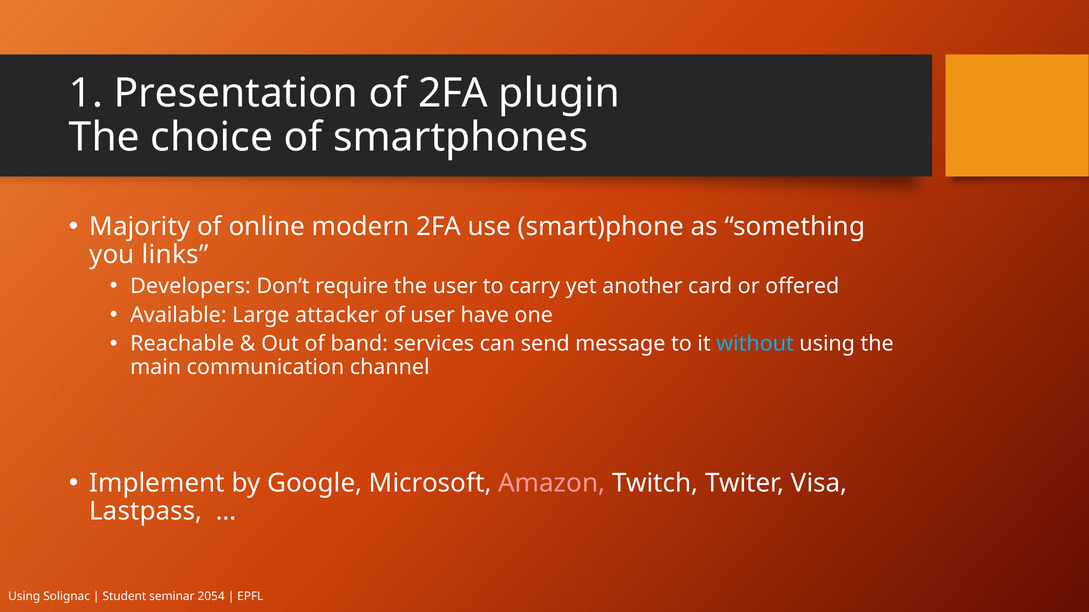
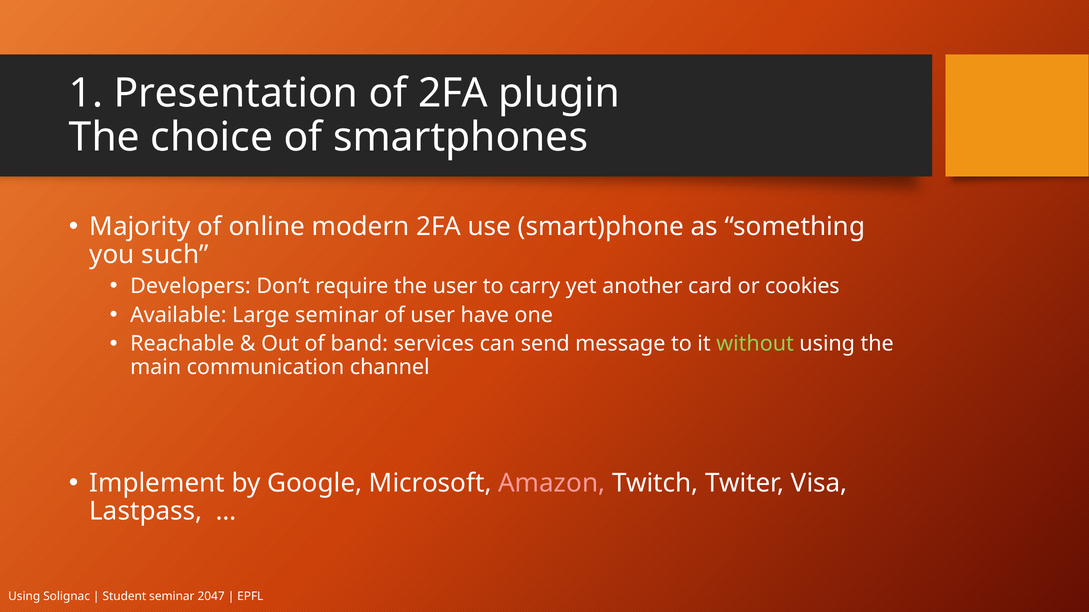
links: links -> such
offered: offered -> cookies
Large attacker: attacker -> seminar
without colour: light blue -> light green
2054: 2054 -> 2047
